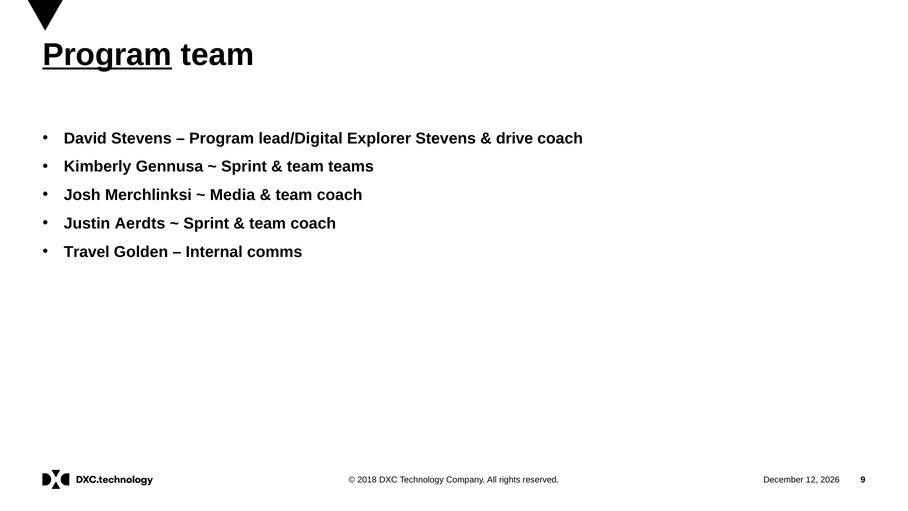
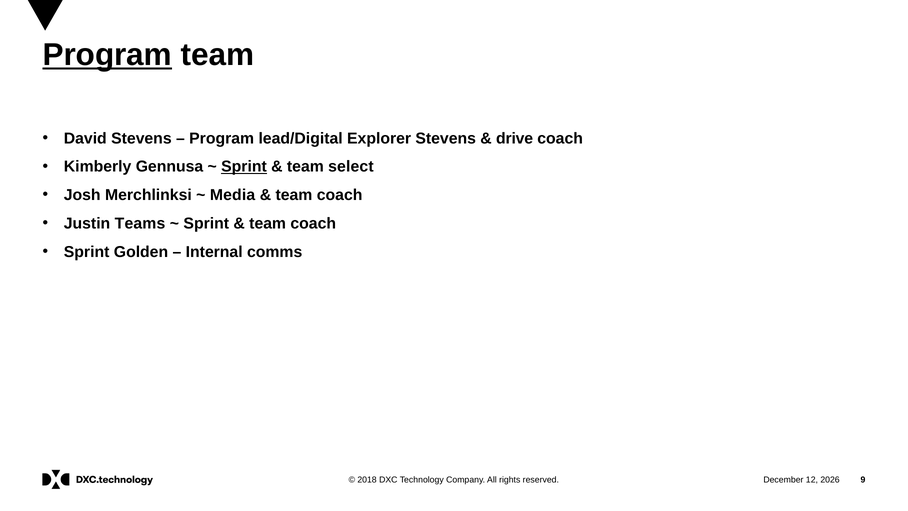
Sprint at (244, 167) underline: none -> present
teams: teams -> select
Aerdts: Aerdts -> Teams
Travel at (87, 252): Travel -> Sprint
